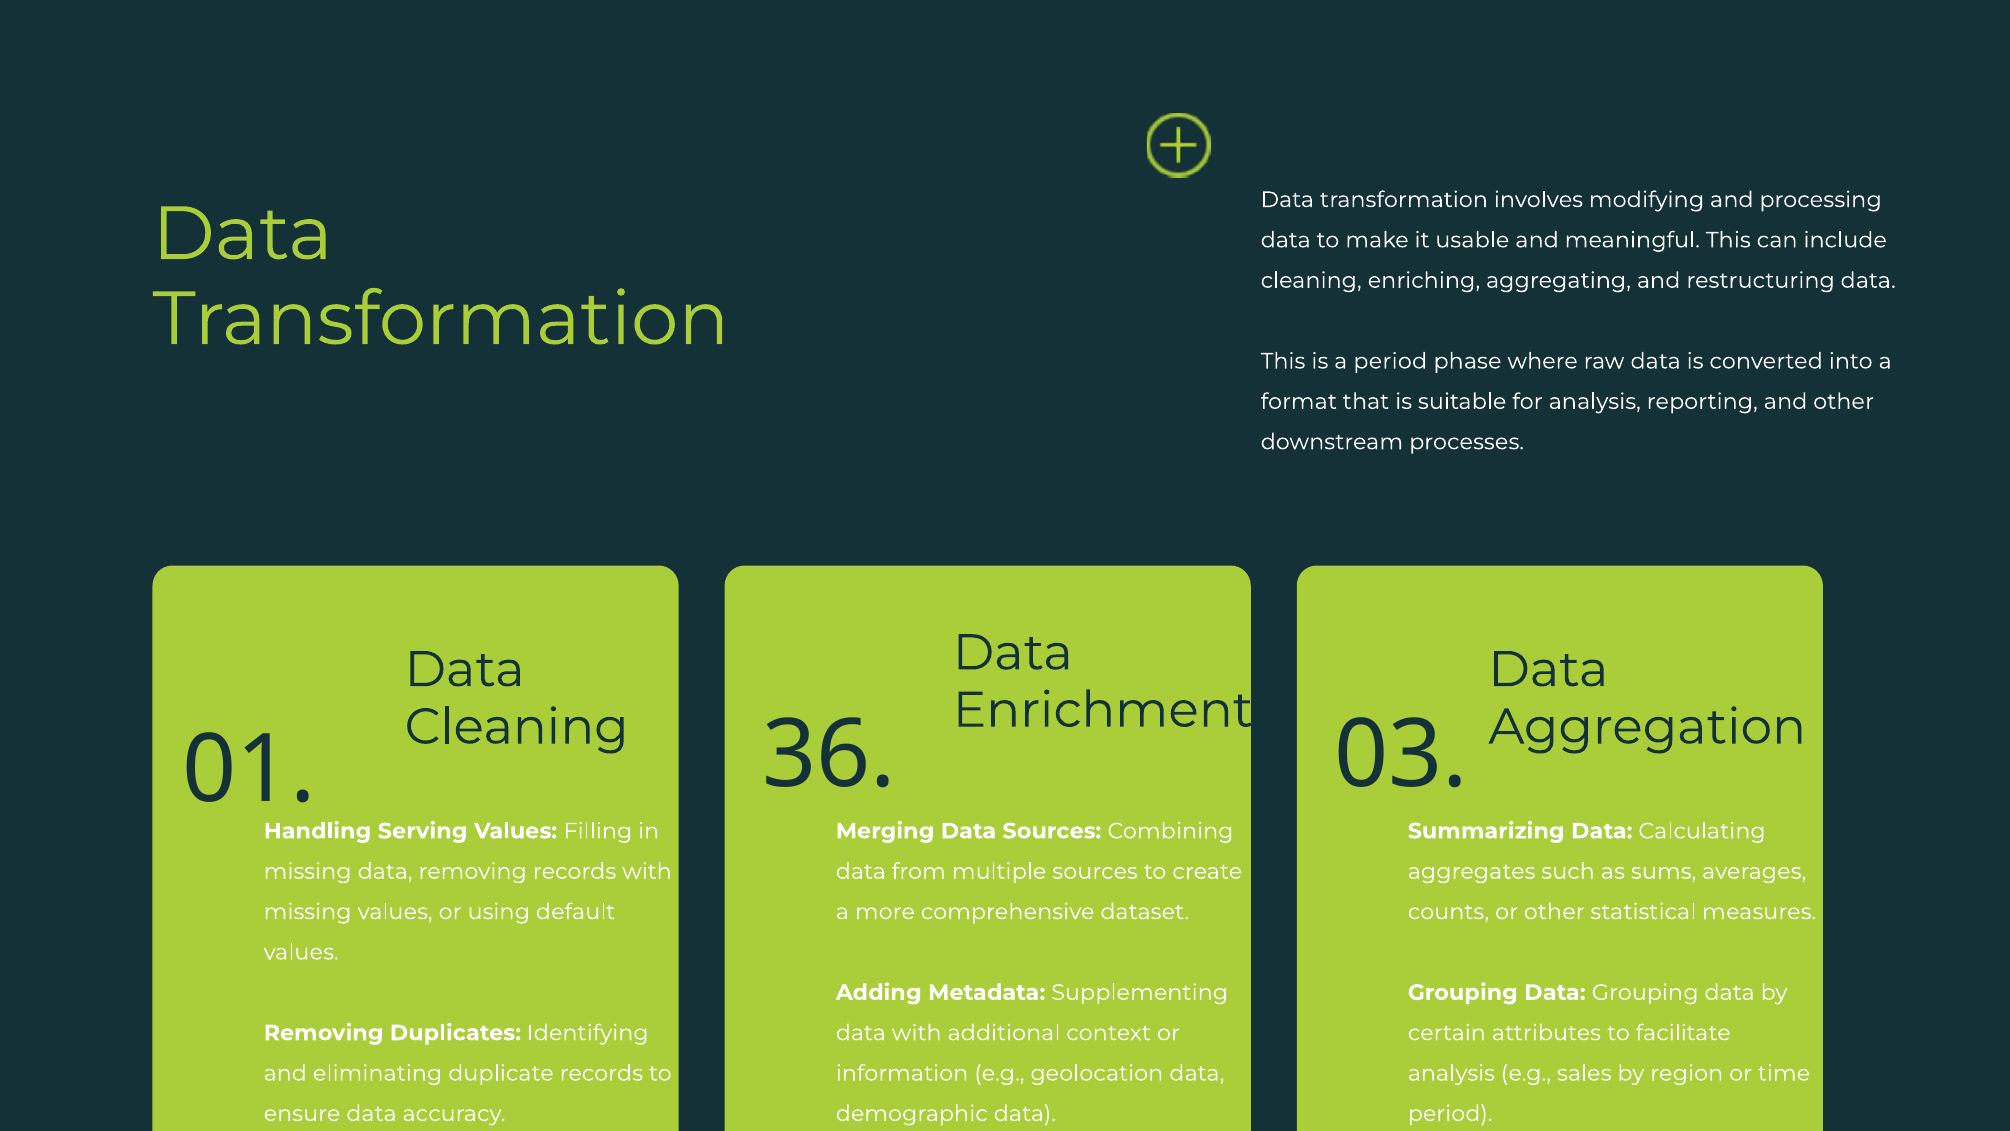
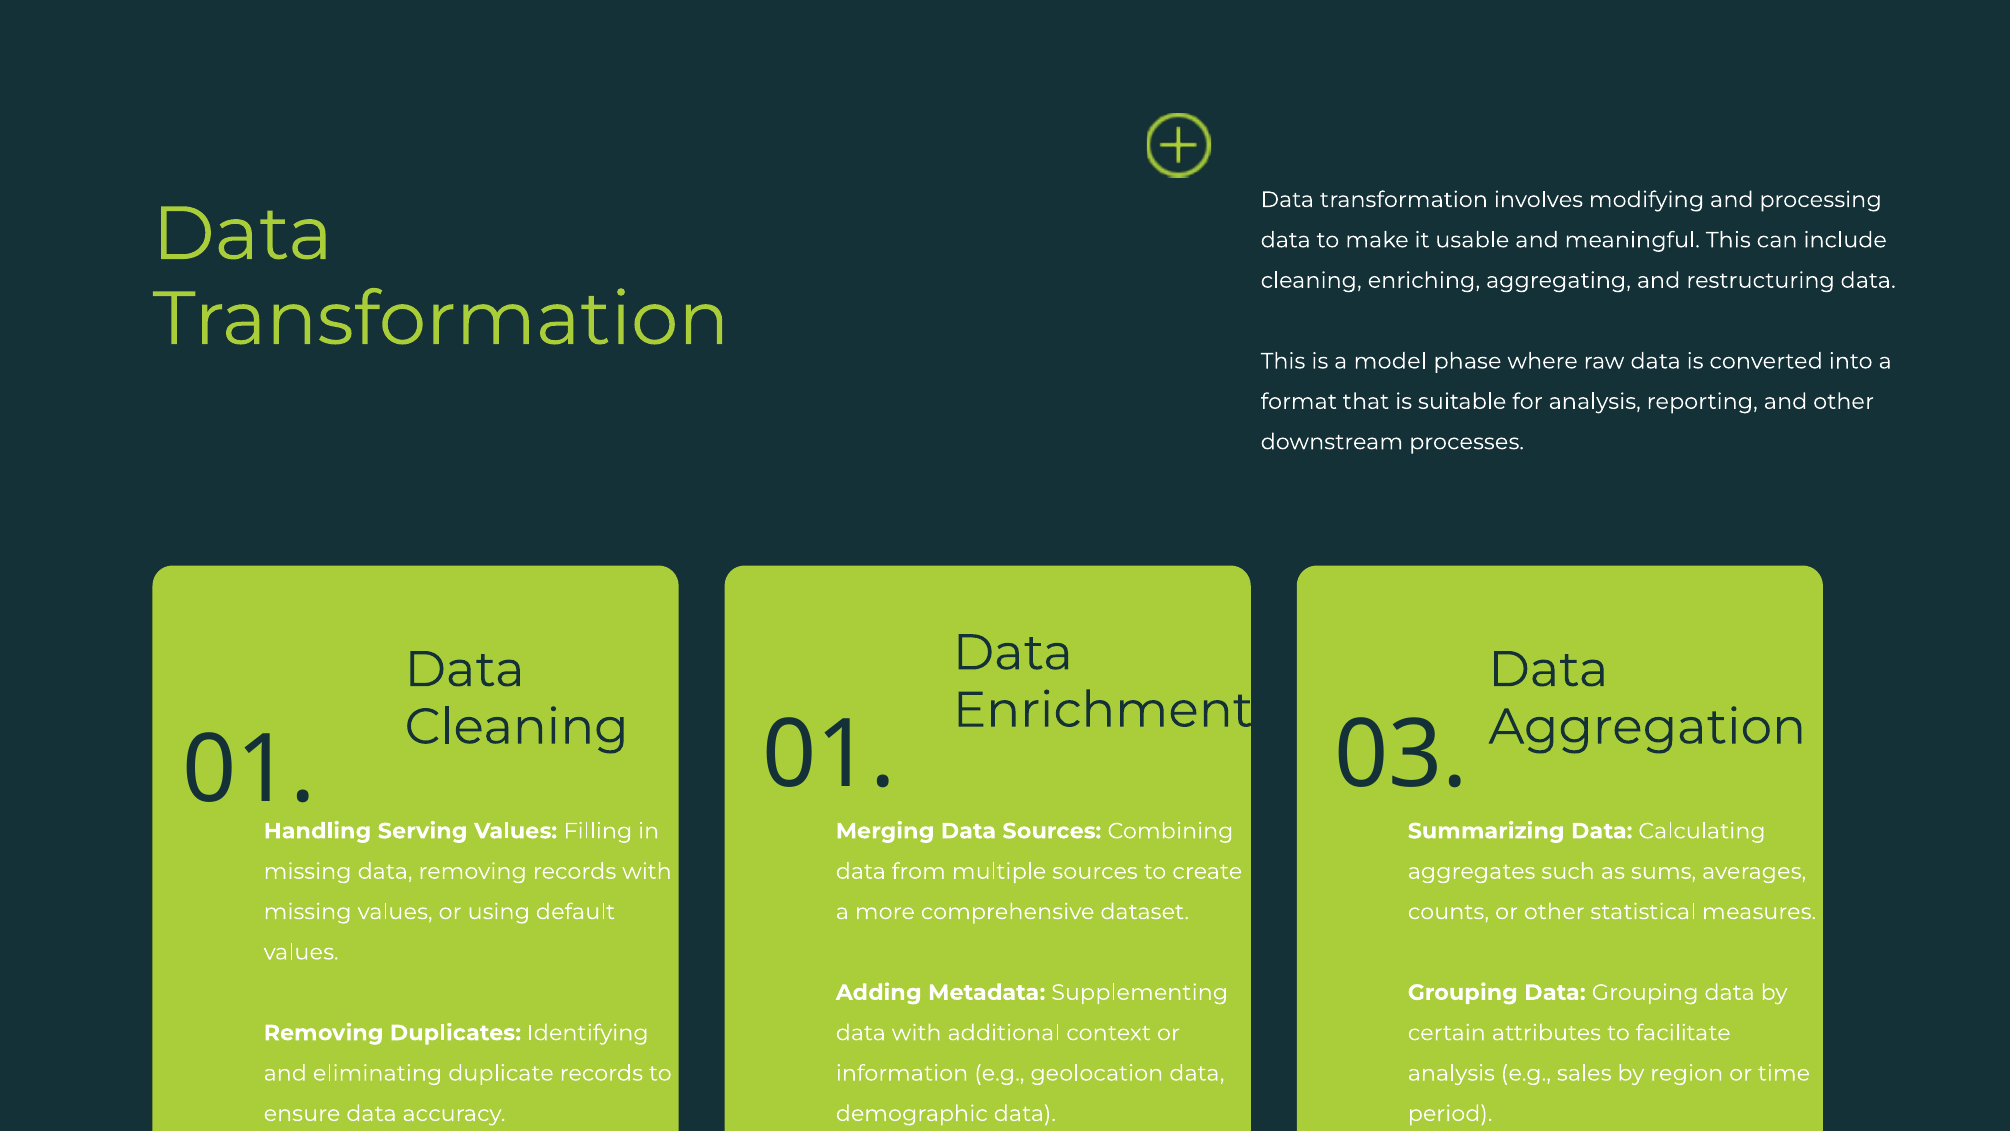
a period: period -> model
01 36: 36 -> 01
